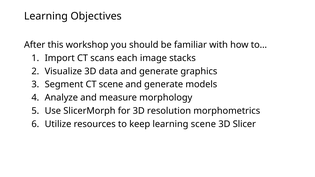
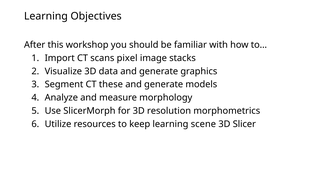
each: each -> pixel
CT scene: scene -> these
